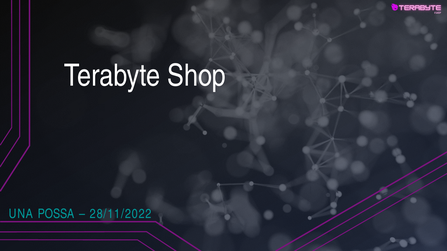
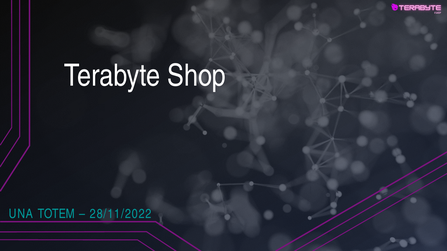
POSSA: POSSA -> TOTEM
